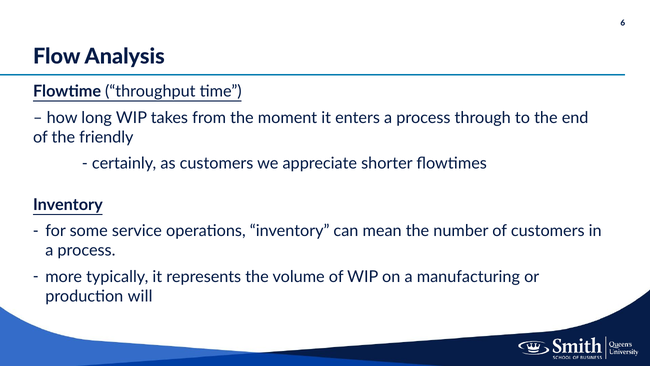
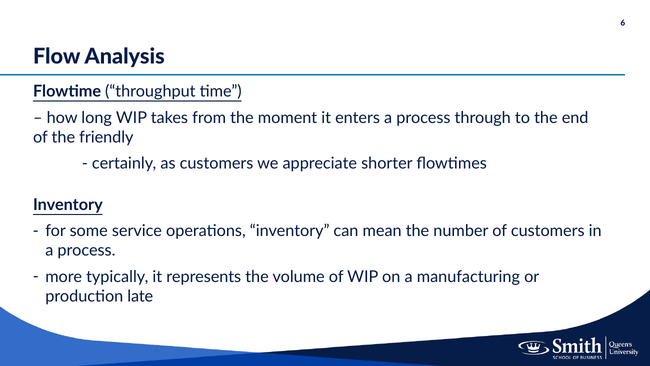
will: will -> late
